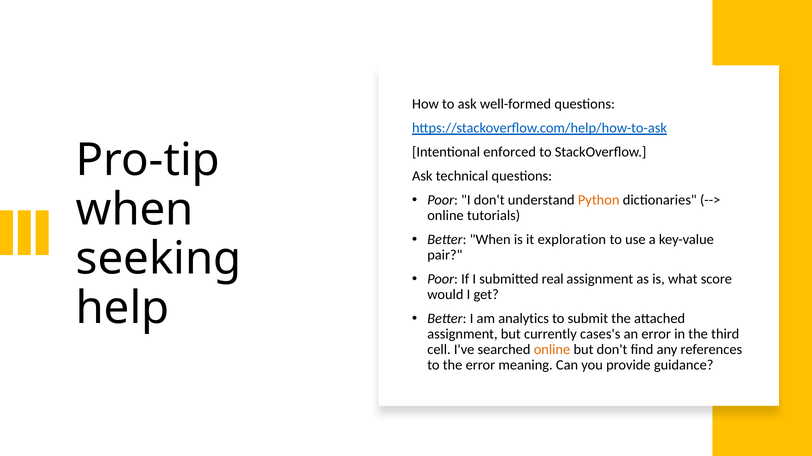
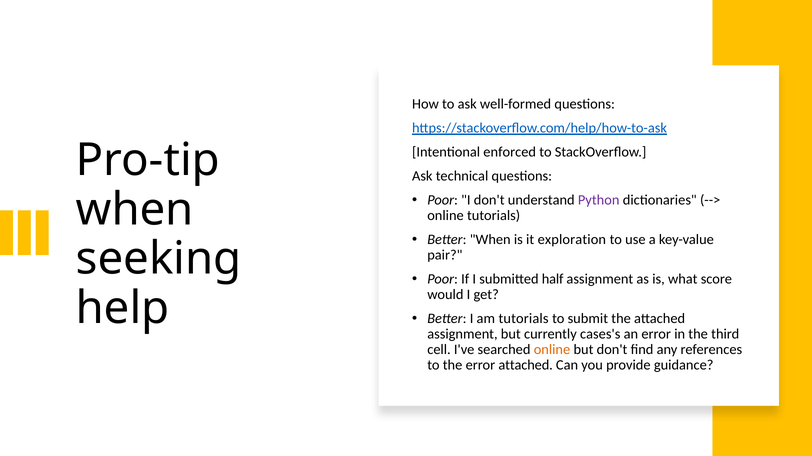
Python colour: orange -> purple
real: real -> half
am analytics: analytics -> tutorials
error meaning: meaning -> attached
